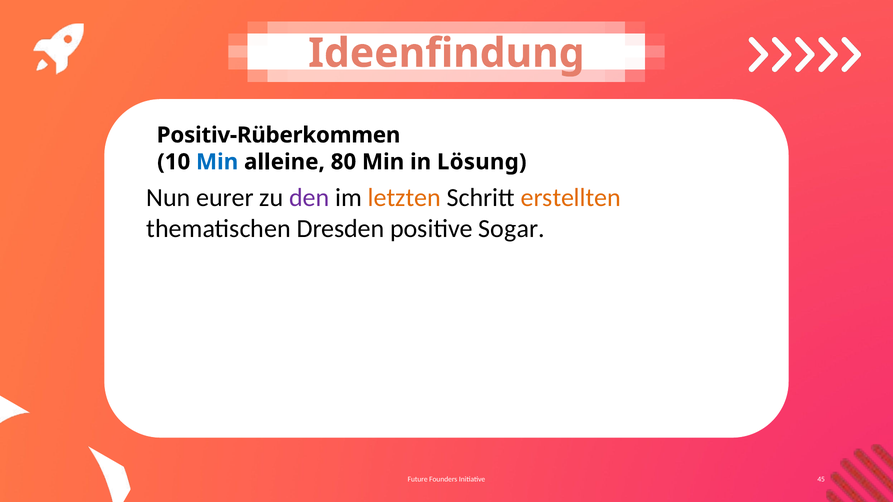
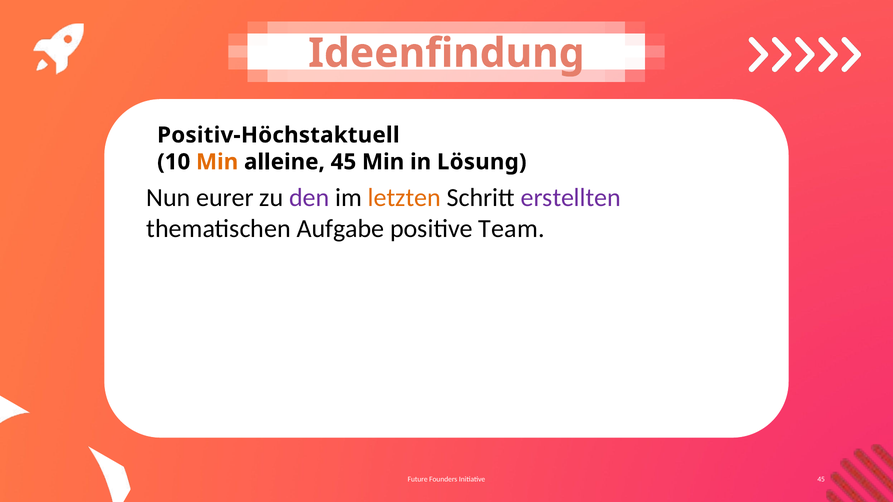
Positiv-Rüberkommen: Positiv-Rüberkommen -> Positiv-Höchstaktuell
Min at (217, 162) colour: blue -> orange
alleine 80: 80 -> 45
erstellten colour: orange -> purple
Dresden: Dresden -> Aufgabe
Sogar: Sogar -> Team
